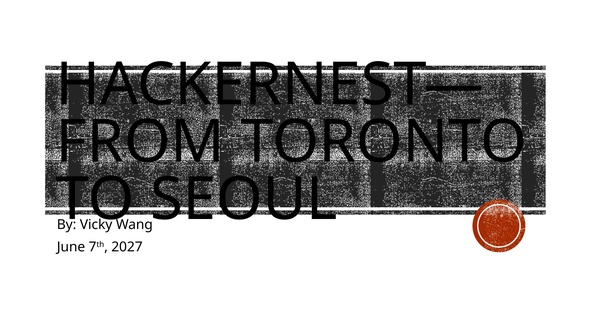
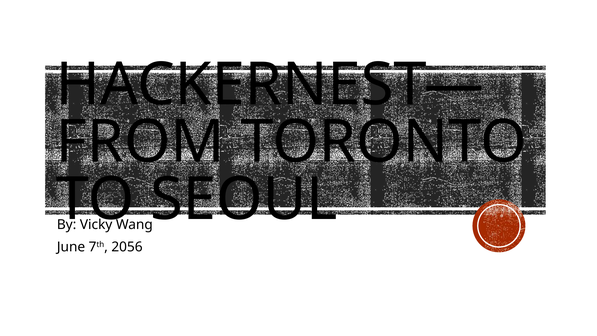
2027: 2027 -> 2056
